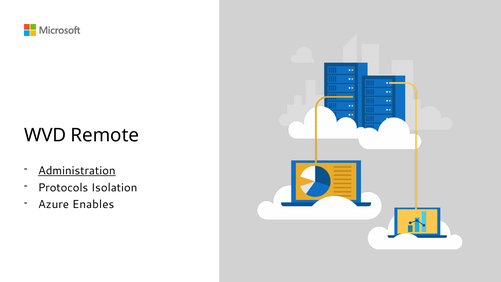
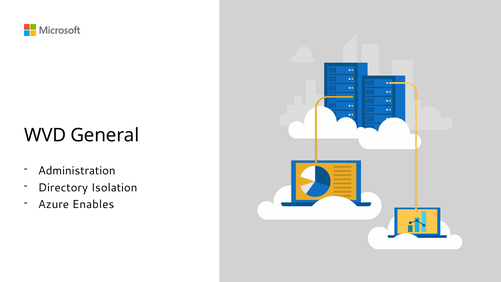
Remote: Remote -> General
Administration underline: present -> none
Protocols: Protocols -> Directory
